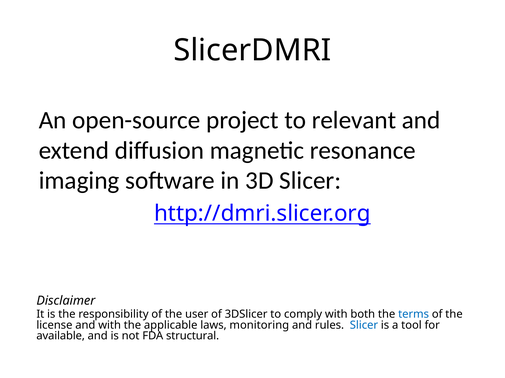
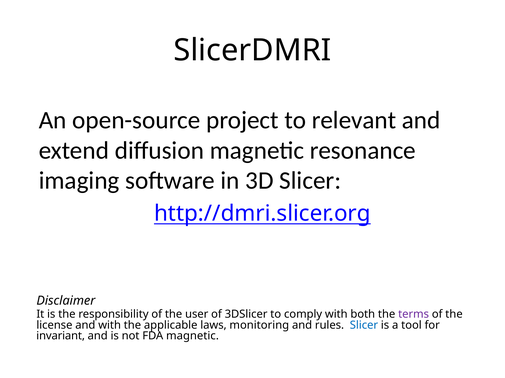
terms colour: blue -> purple
available: available -> invariant
FDA structural: structural -> magnetic
